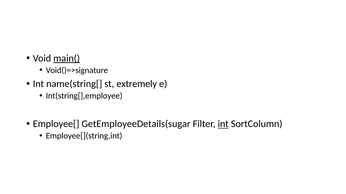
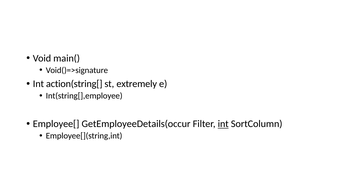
main( underline: present -> none
name(string[: name(string[ -> action(string[
GetEmployeeDetails(sugar: GetEmployeeDetails(sugar -> GetEmployeeDetails(occur
